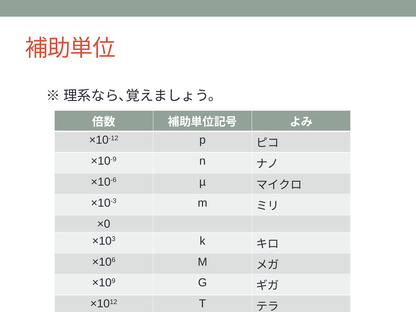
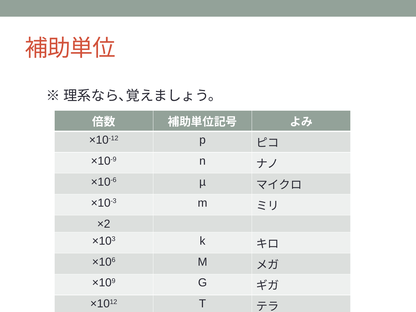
×0: ×0 -> ×2
